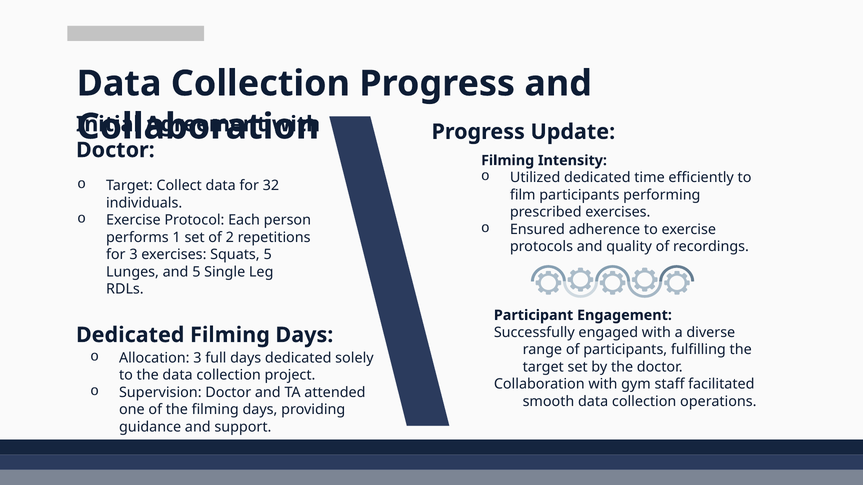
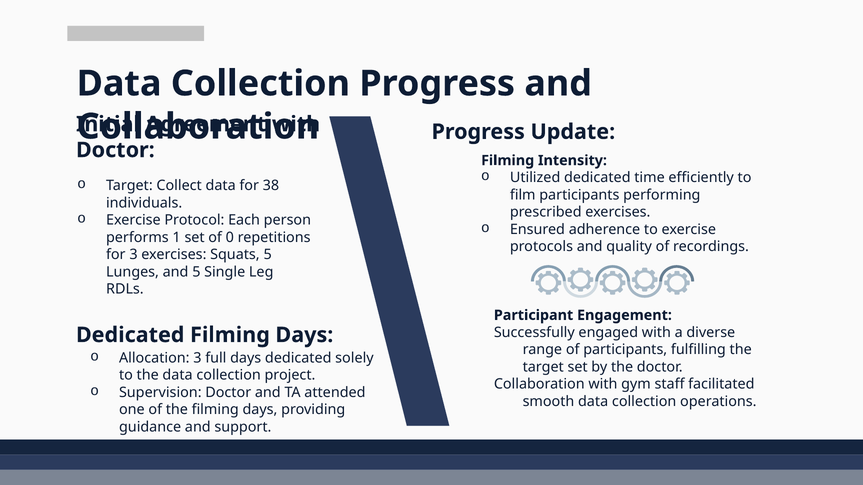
32: 32 -> 38
2: 2 -> 0
